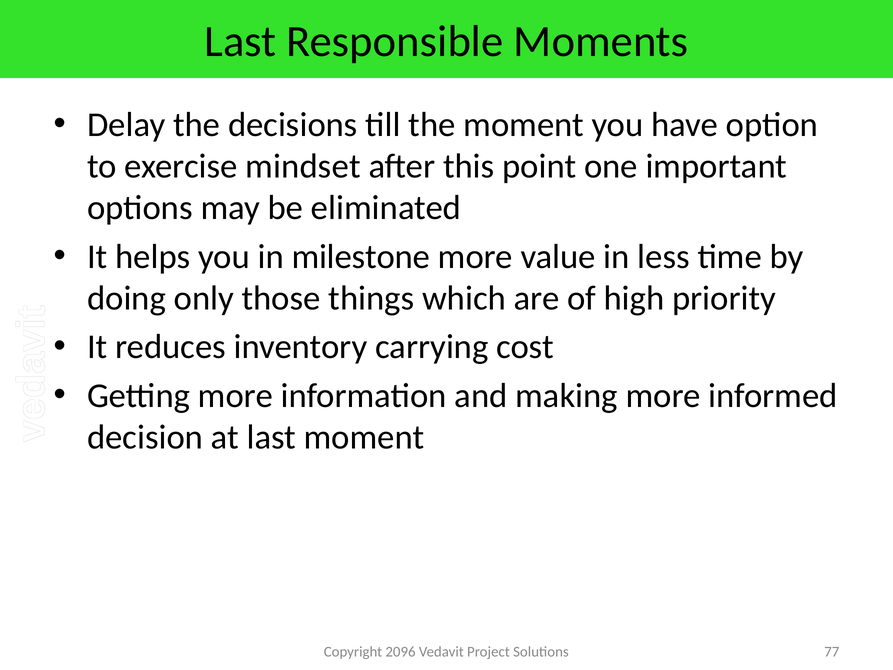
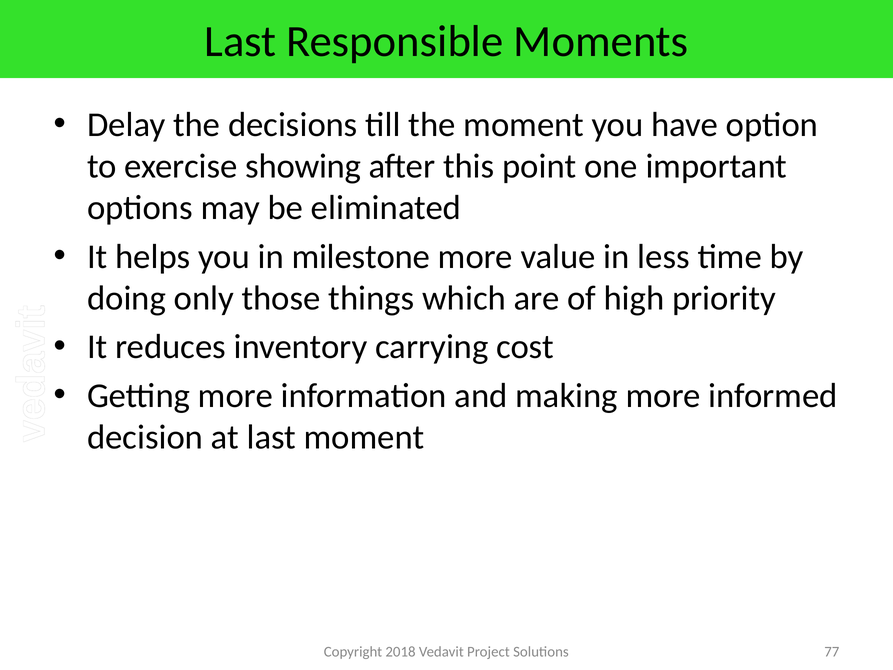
mindset: mindset -> showing
2096: 2096 -> 2018
